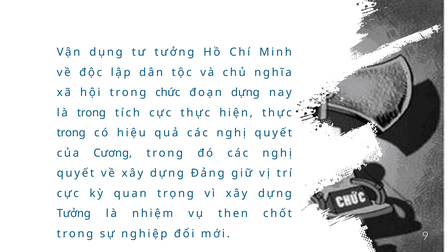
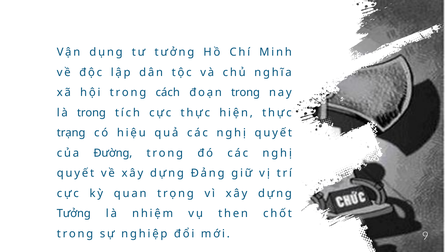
chức: chức -> cách
đoạn dựng: dựng -> trong
trong at (71, 133): trong -> trạng
Cương: Cương -> Đường
